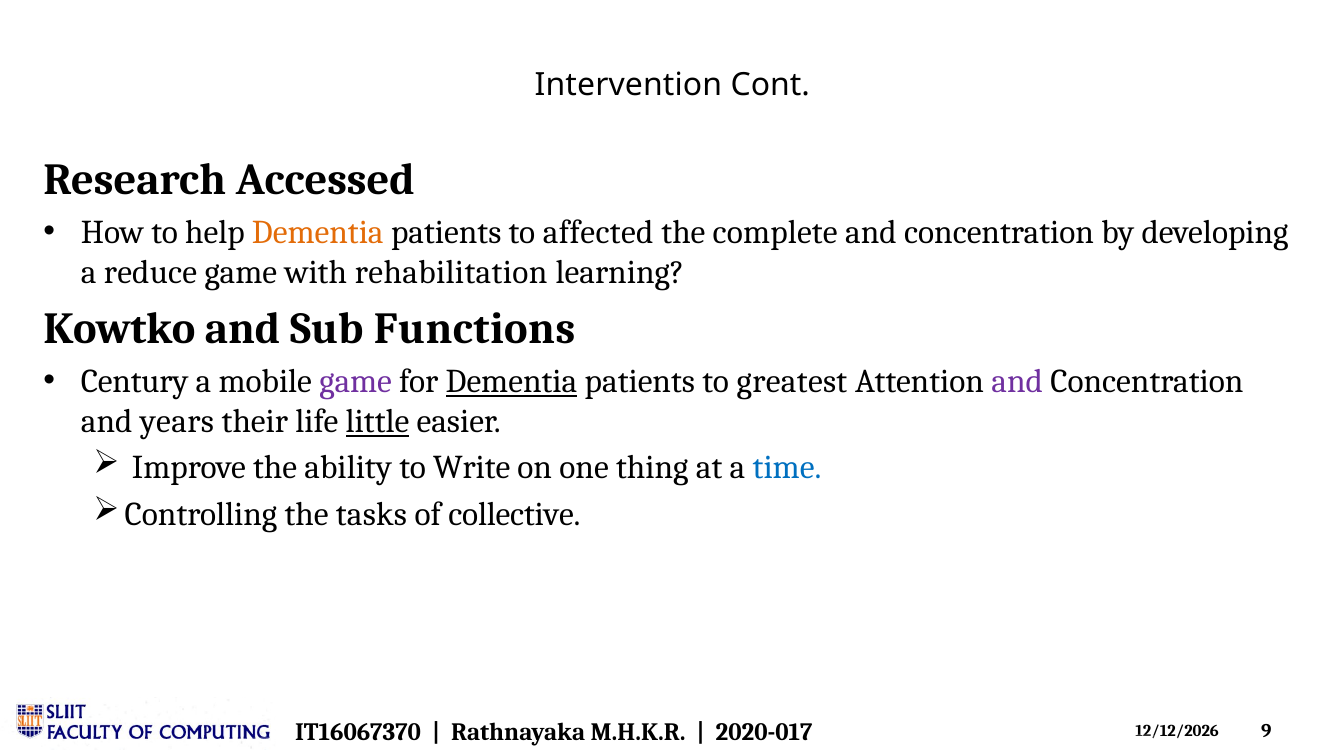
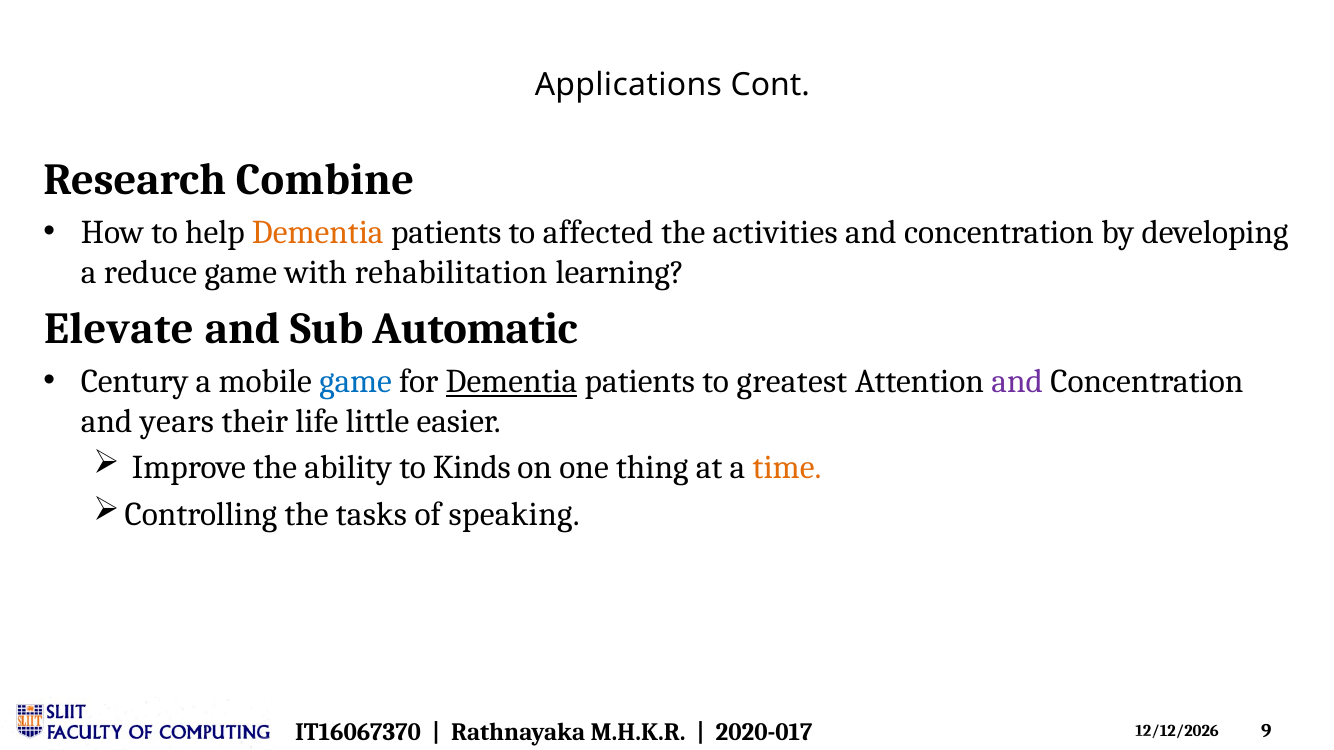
Intervention: Intervention -> Applications
Accessed: Accessed -> Combine
complete: complete -> activities
Kowtko: Kowtko -> Elevate
Functions: Functions -> Automatic
game at (356, 381) colour: purple -> blue
little underline: present -> none
Write: Write -> Kinds
time colour: blue -> orange
collective: collective -> speaking
